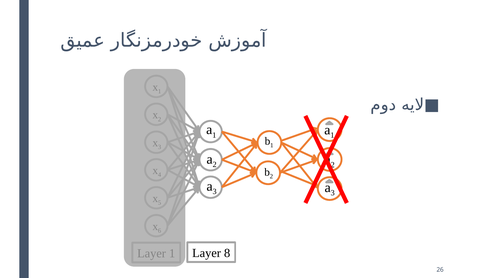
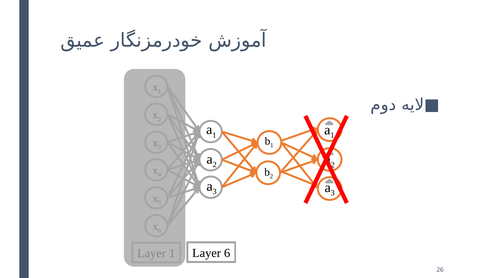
Layer 8: 8 -> 6
